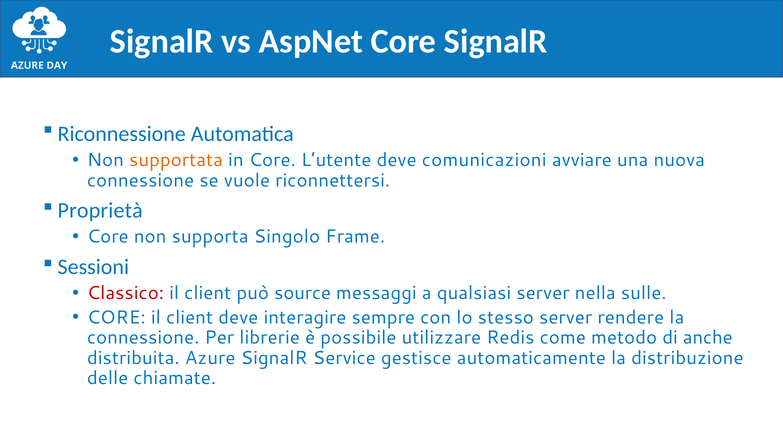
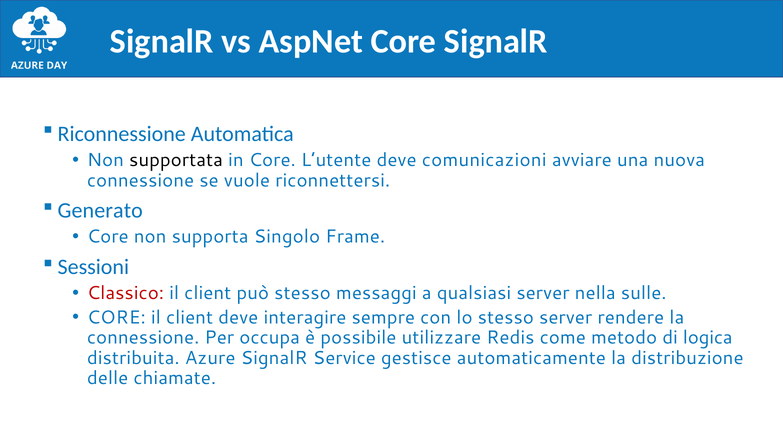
supportata colour: orange -> black
Proprietà: Proprietà -> Generato
può source: source -> stesso
librerie: librerie -> occupa
anche: anche -> logica
